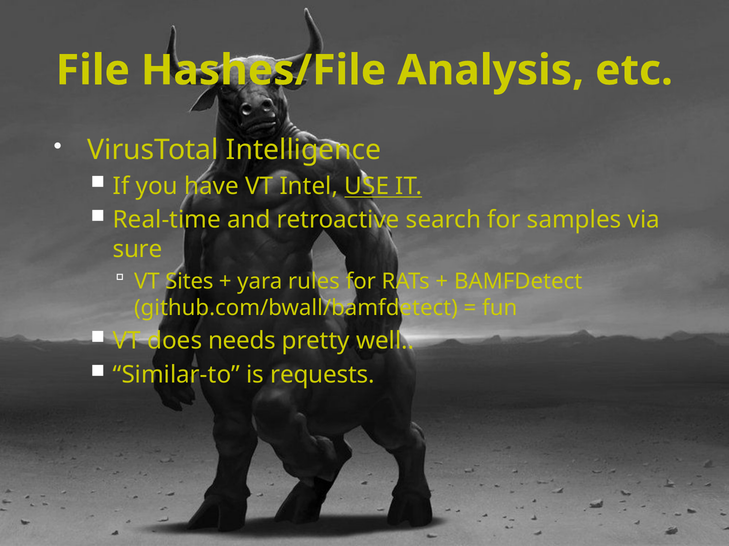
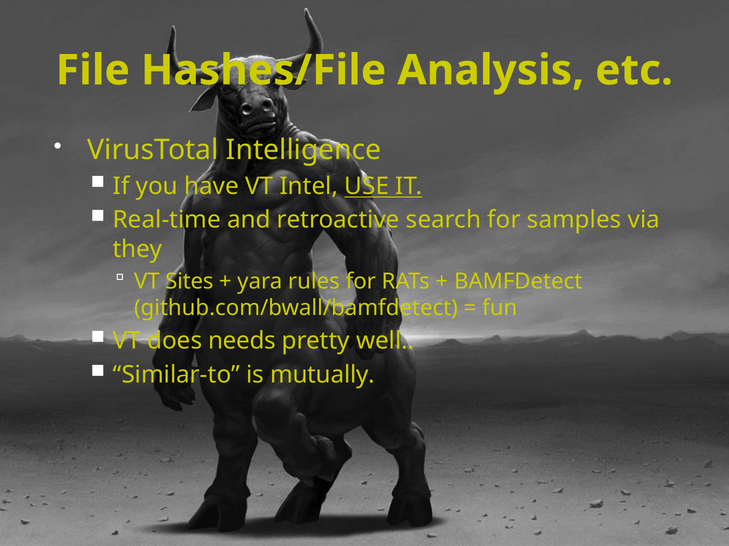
sure: sure -> they
requests: requests -> mutually
